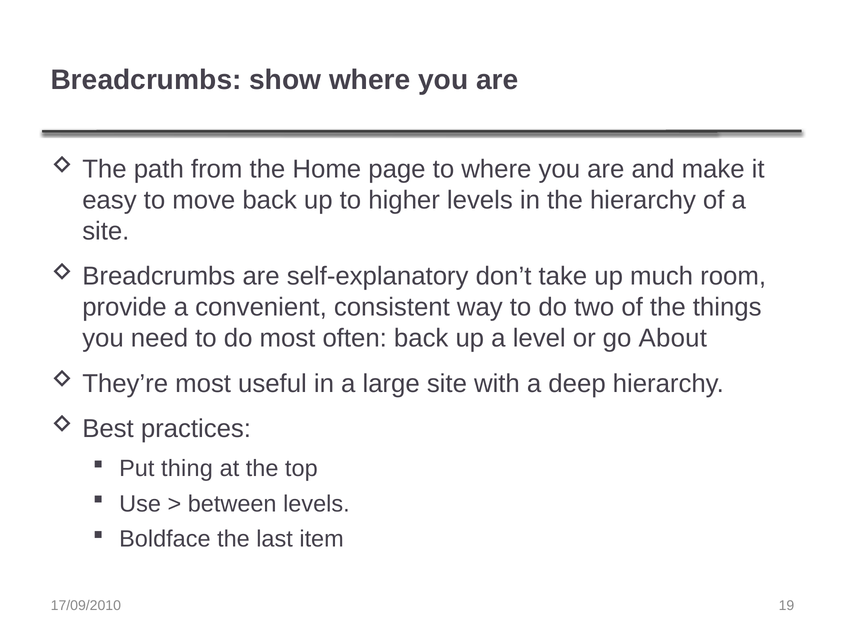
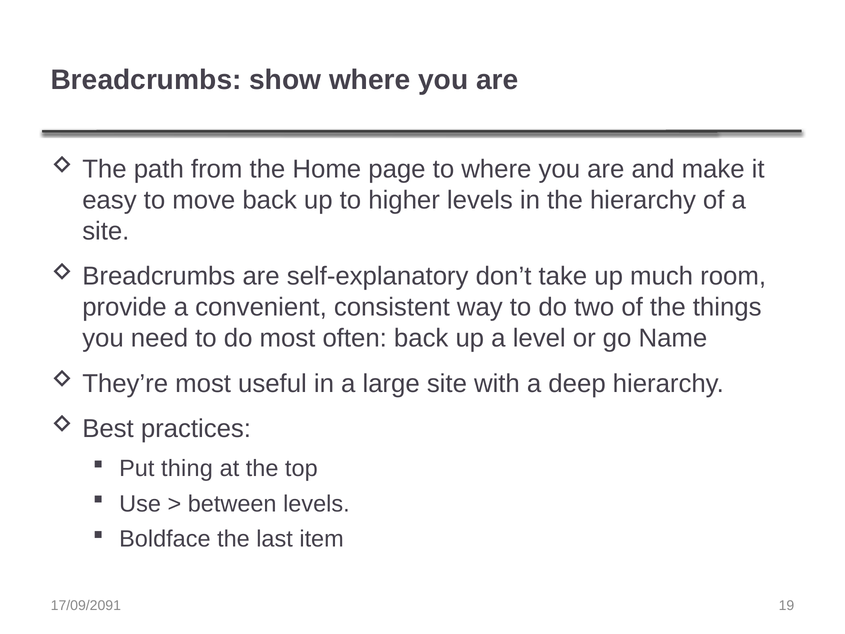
About: About -> Name
17/09/2010: 17/09/2010 -> 17/09/2091
